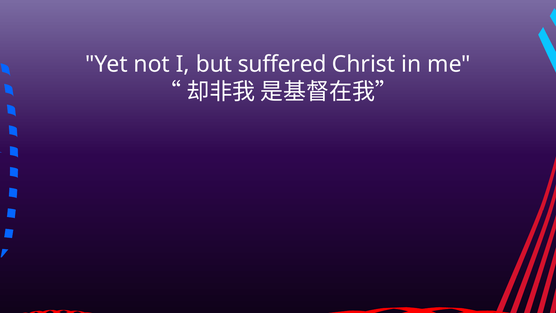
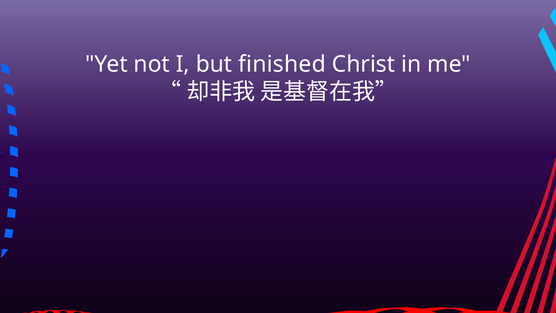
suffered: suffered -> finished
